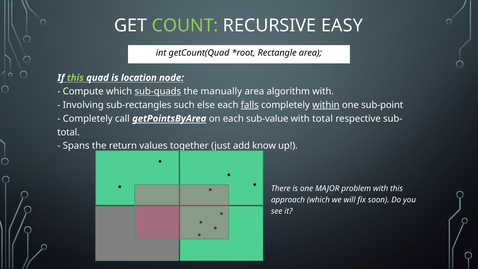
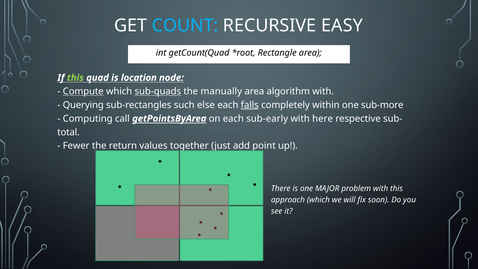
COUNT colour: light green -> light blue
Compute underline: none -> present
Involving: Involving -> Querying
within underline: present -> none
sub-point: sub-point -> sub-more
Completely at (88, 119): Completely -> Computing
sub-value: sub-value -> sub-early
with total: total -> here
Spans: Spans -> Fewer
know: know -> point
